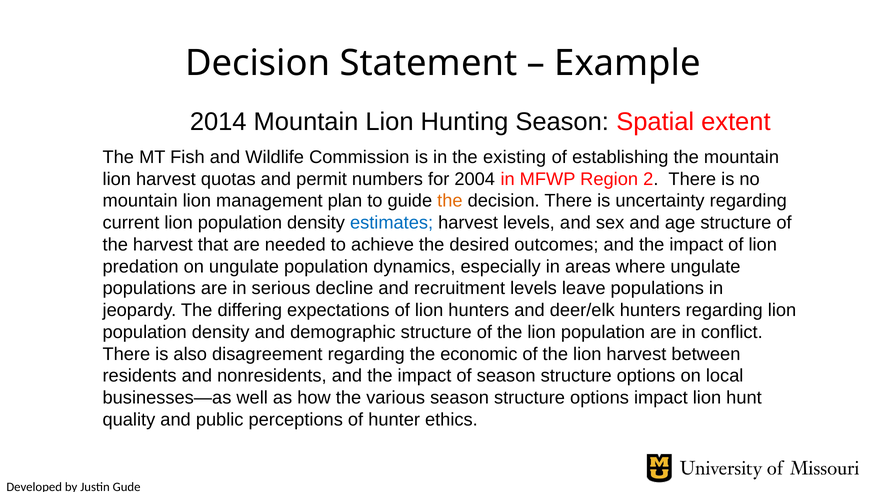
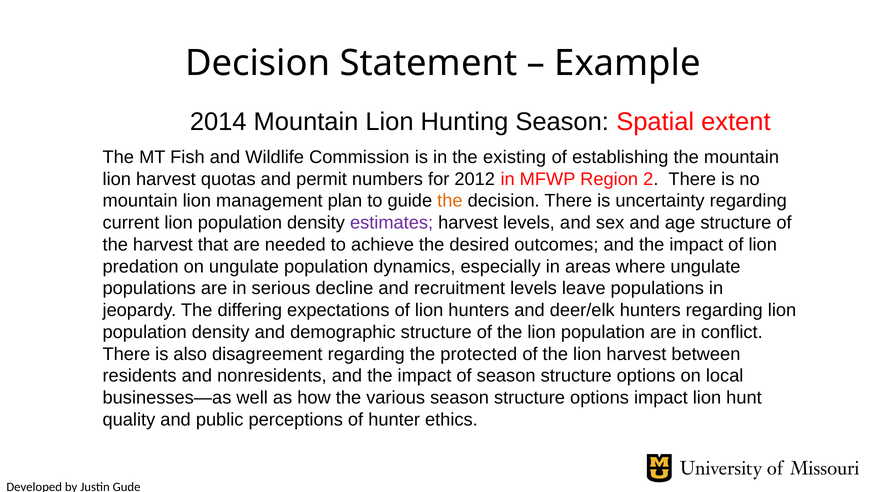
2004: 2004 -> 2012
estimates colour: blue -> purple
economic: economic -> protected
